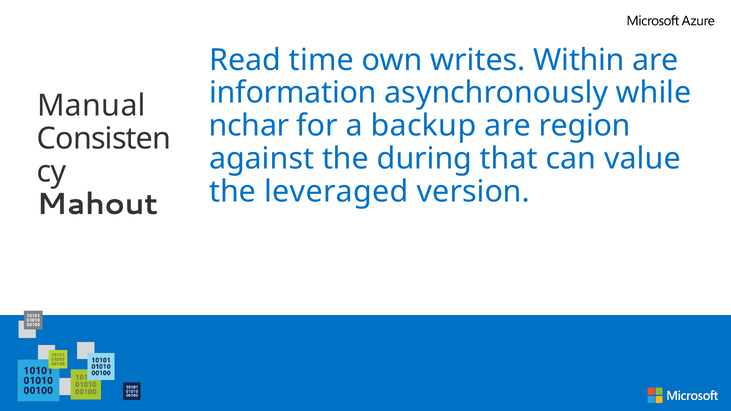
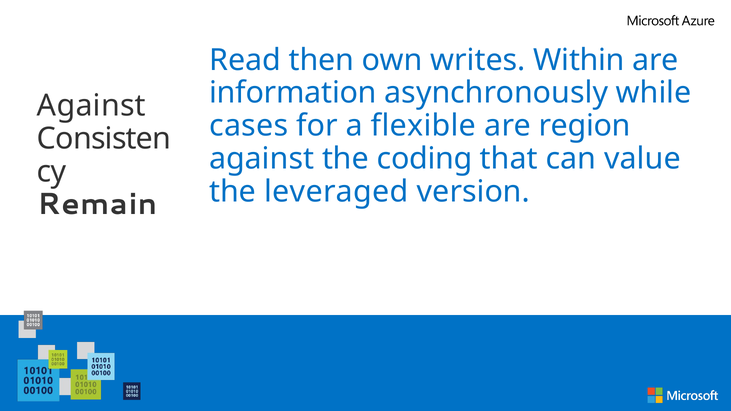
time: time -> then
Manual at (91, 106): Manual -> Against
nchar: nchar -> cases
backup: backup -> flexible
during: during -> coding
Mahout: Mahout -> Remain
